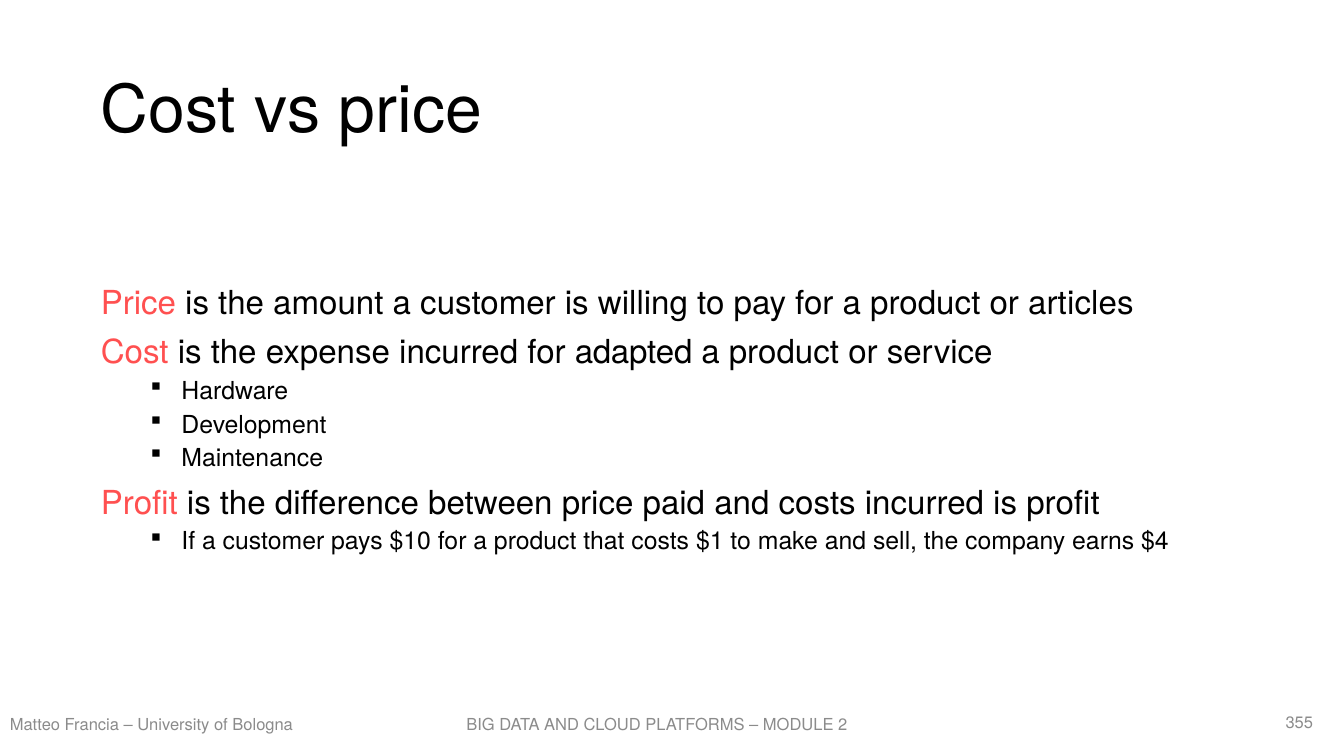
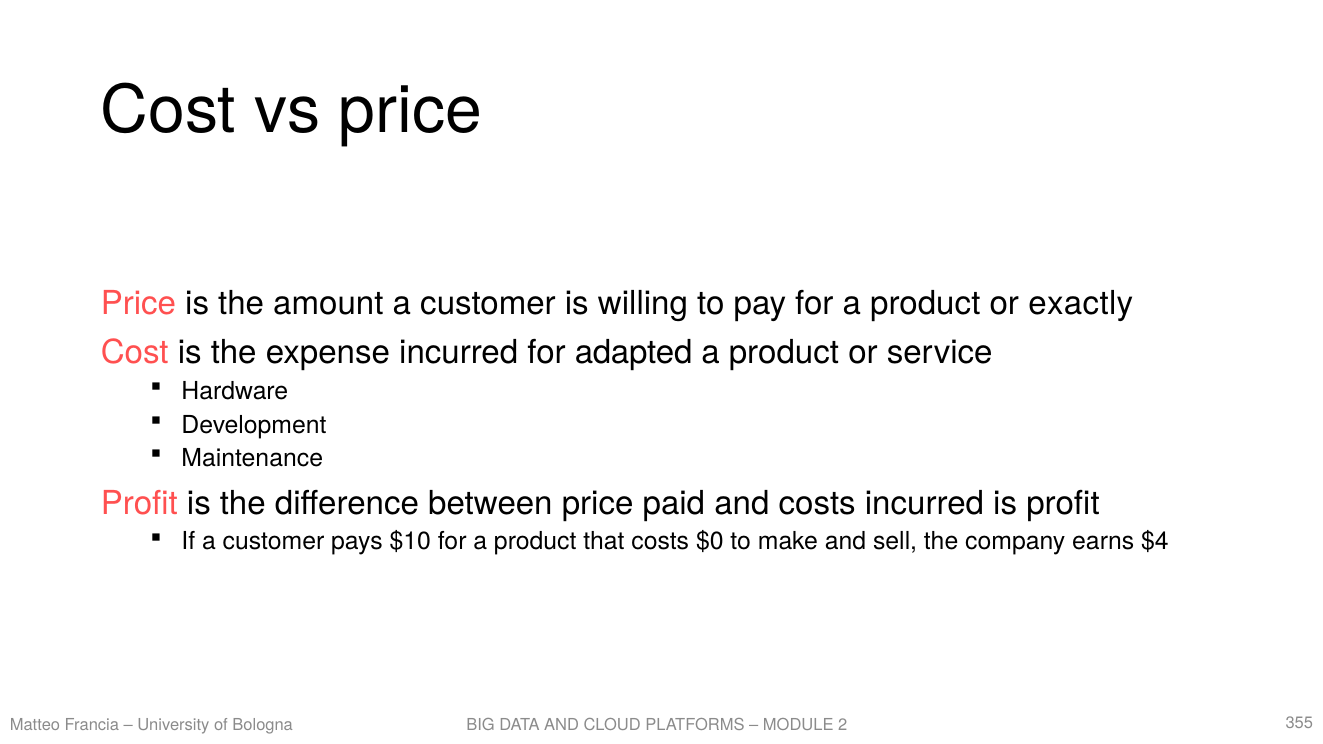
articles: articles -> exactly
$1: $1 -> $0
